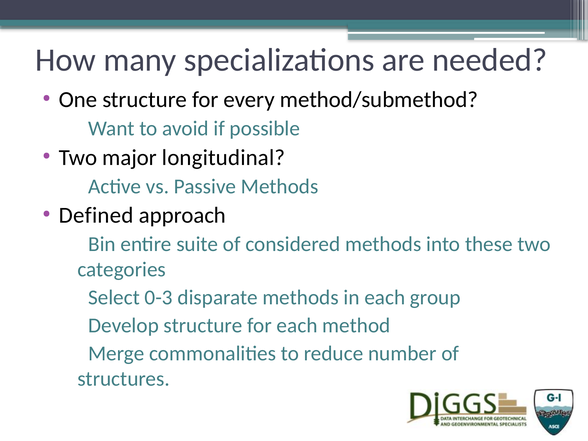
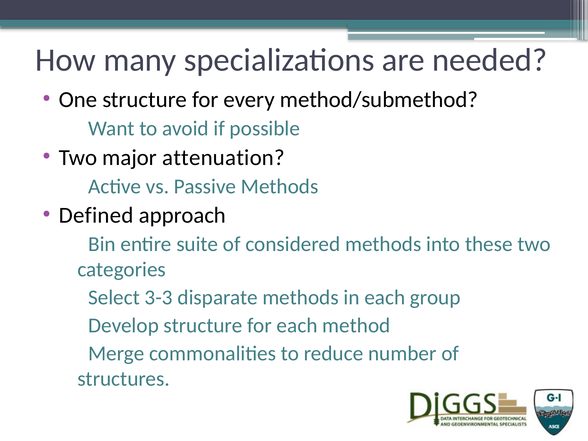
longitudinal: longitudinal -> attenuation
0-3: 0-3 -> 3-3
